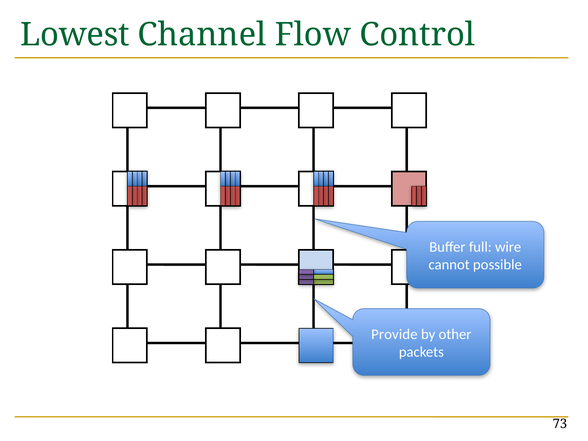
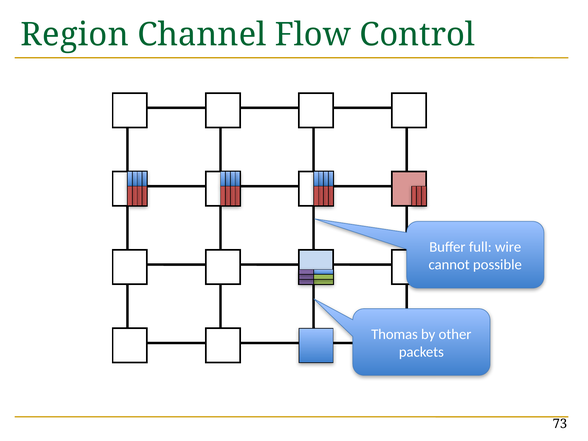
Lowest: Lowest -> Region
Provide: Provide -> Thomas
